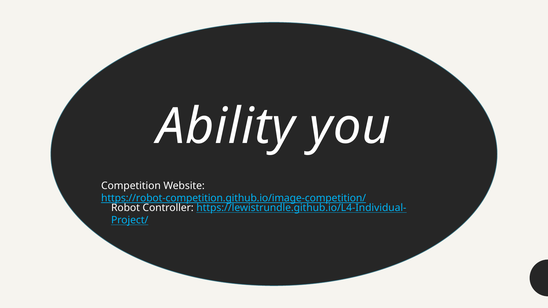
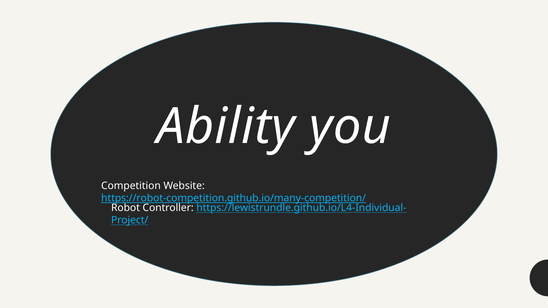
https://robot-competition.github.io/image-competition/: https://robot-competition.github.io/image-competition/ -> https://robot-competition.github.io/many-competition/
